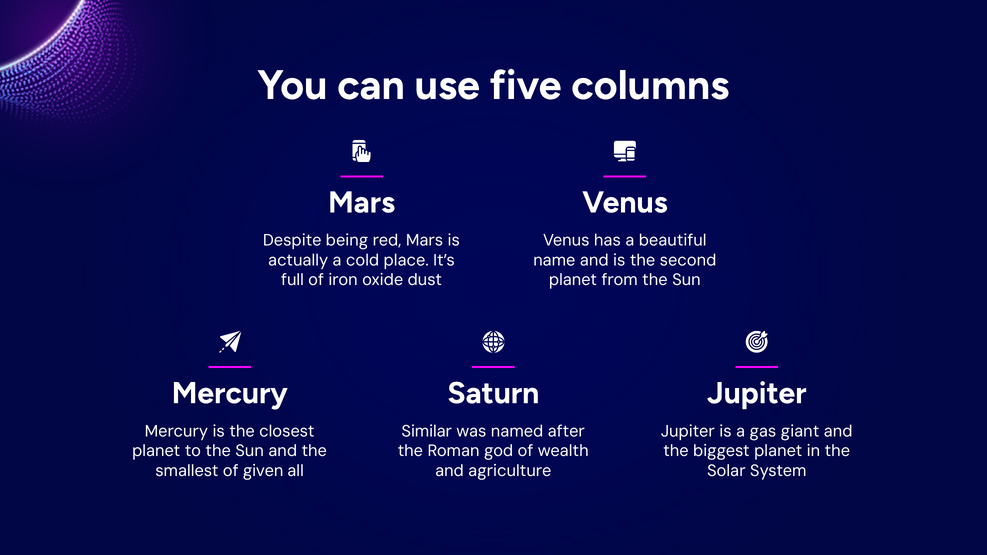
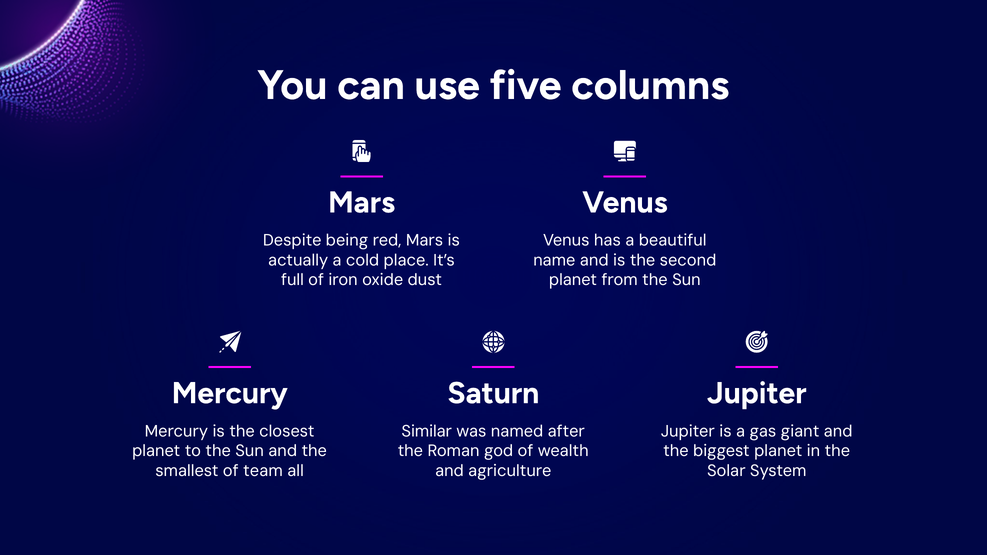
given: given -> team
